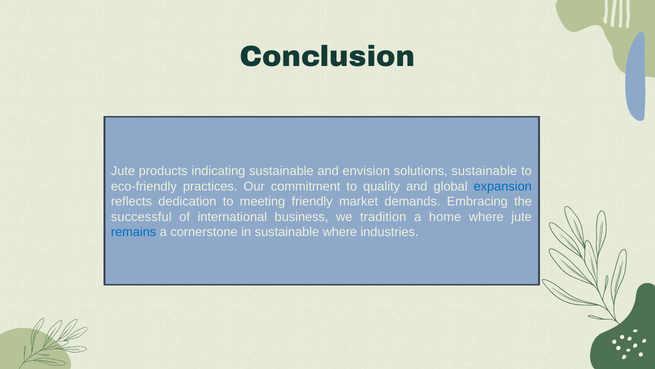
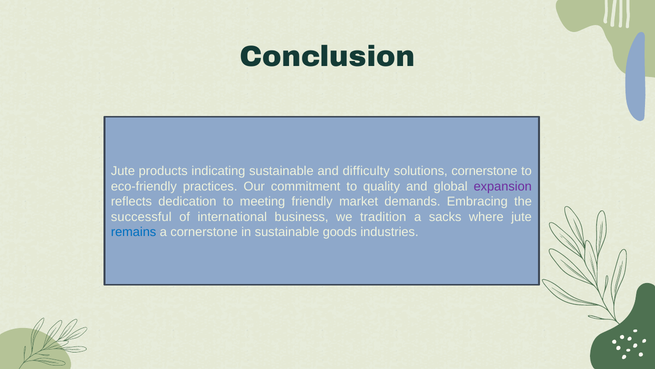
envision: envision -> difficulty
solutions sustainable: sustainable -> cornerstone
expansion colour: blue -> purple
home: home -> sacks
sustainable where: where -> goods
